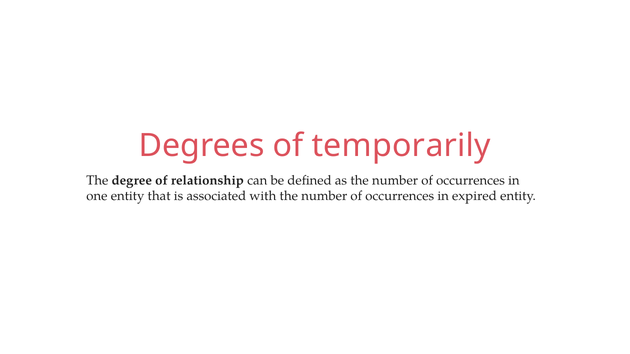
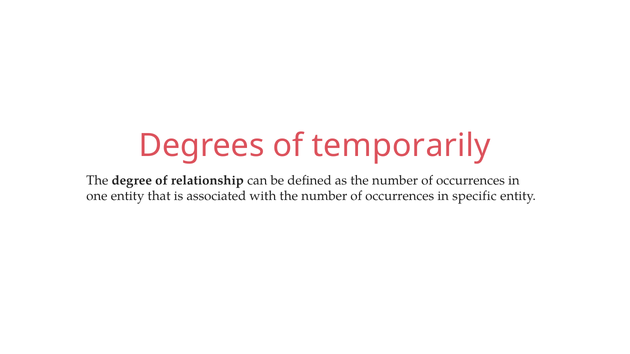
expired: expired -> specific
